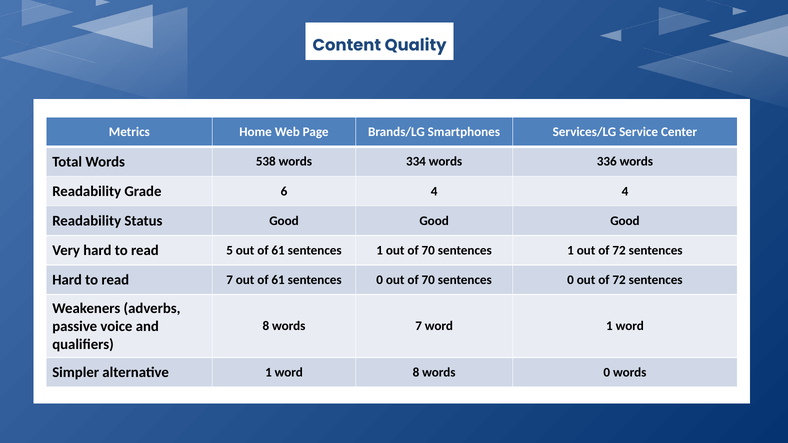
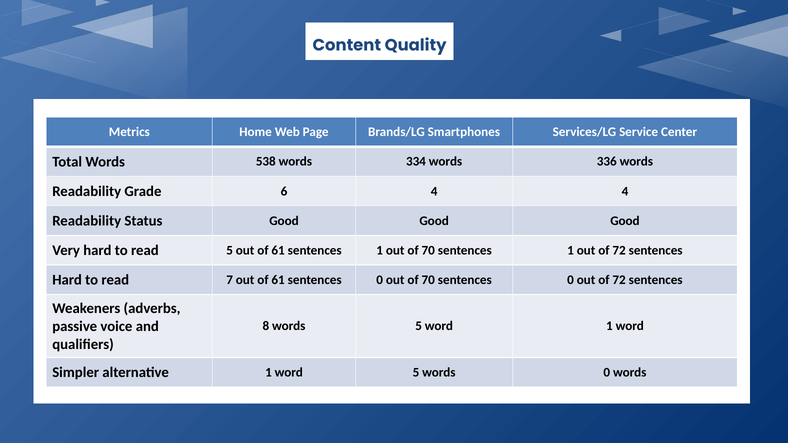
words 7: 7 -> 5
word 8: 8 -> 5
